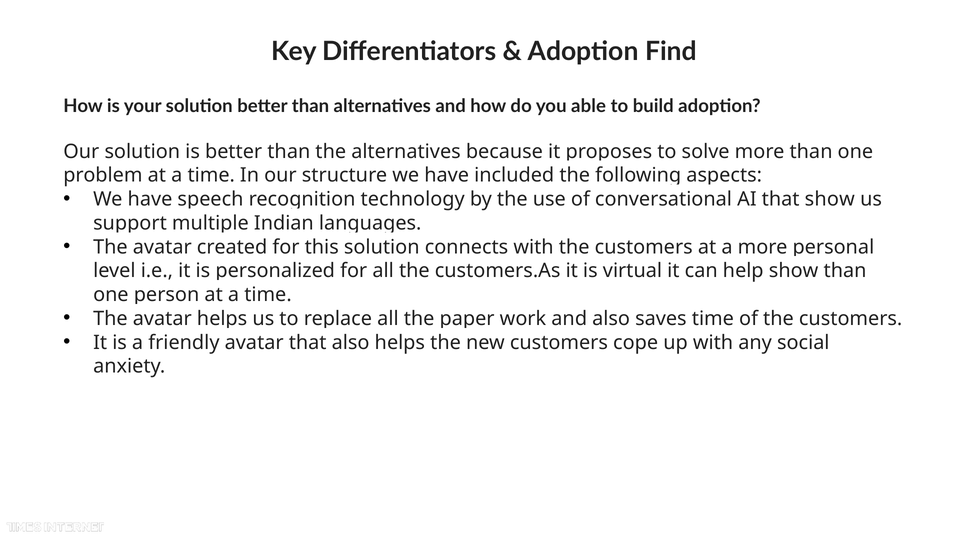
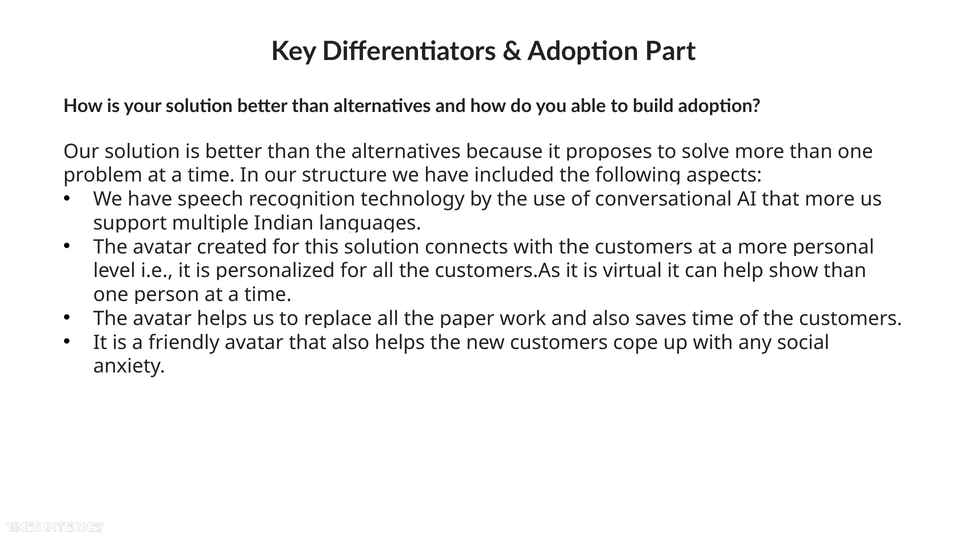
Find: Find -> Part
that show: show -> more
